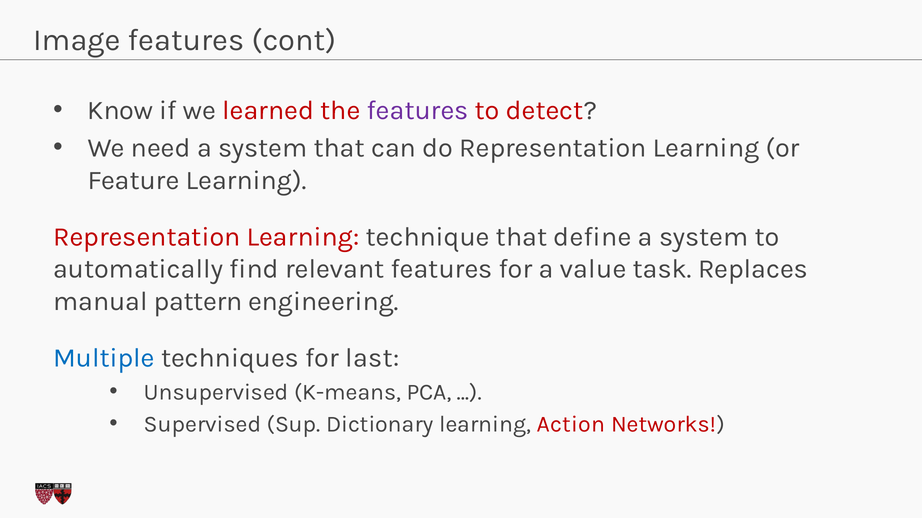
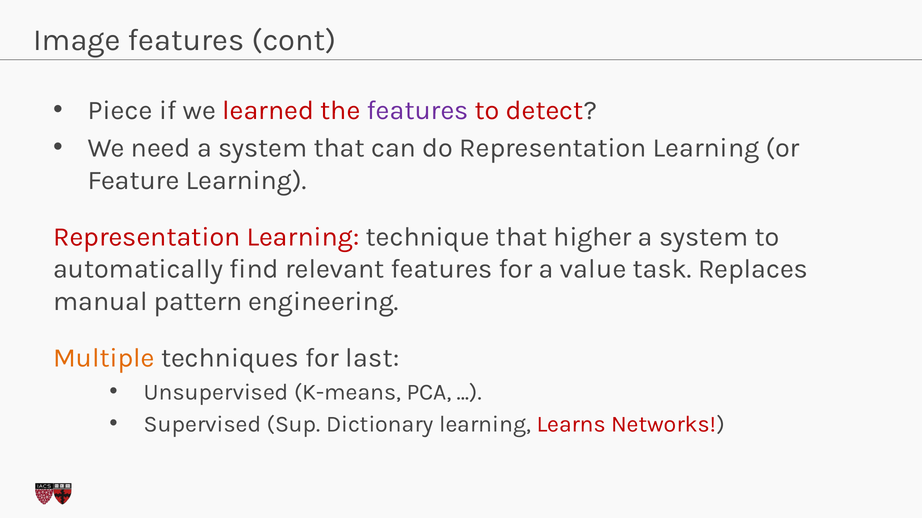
Know: Know -> Piece
define: define -> higher
Multiple colour: blue -> orange
Action: Action -> Learns
